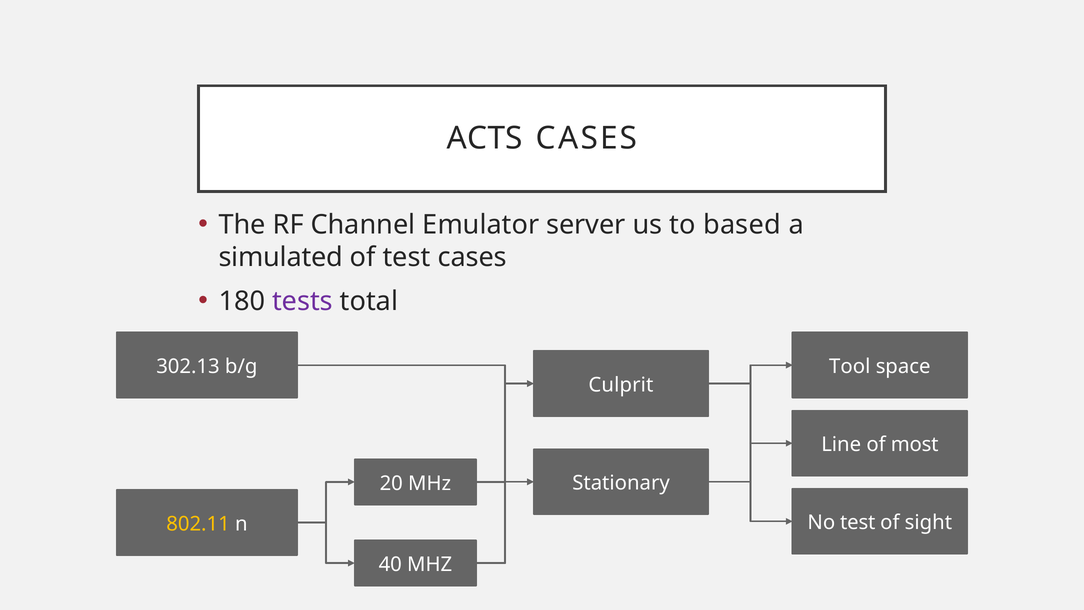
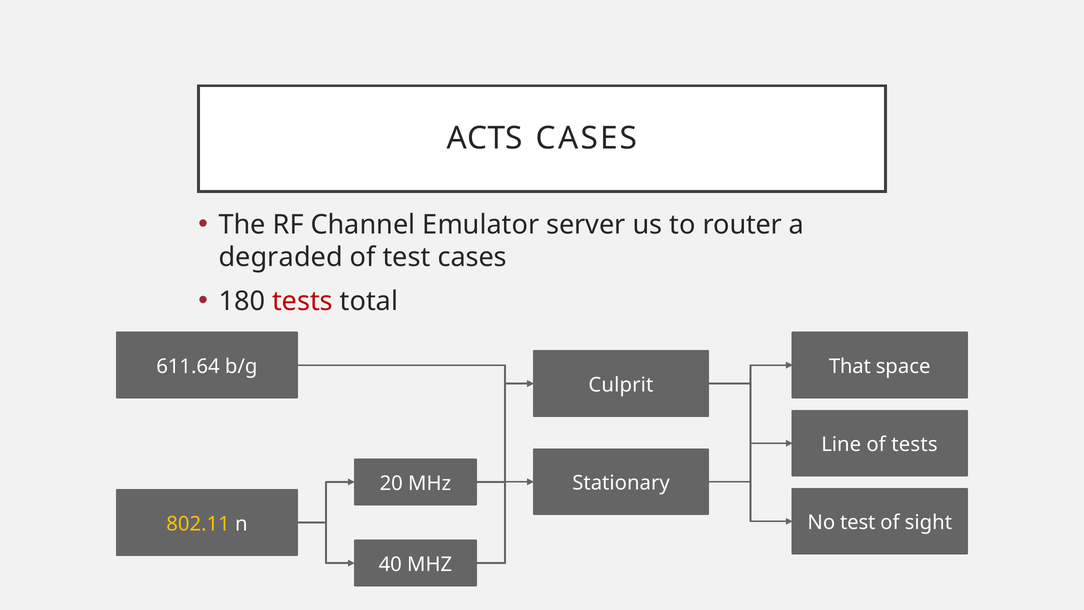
based: based -> router
simulated: simulated -> degraded
tests at (303, 301) colour: purple -> red
302.13: 302.13 -> 611.64
Tool: Tool -> That
of most: most -> tests
